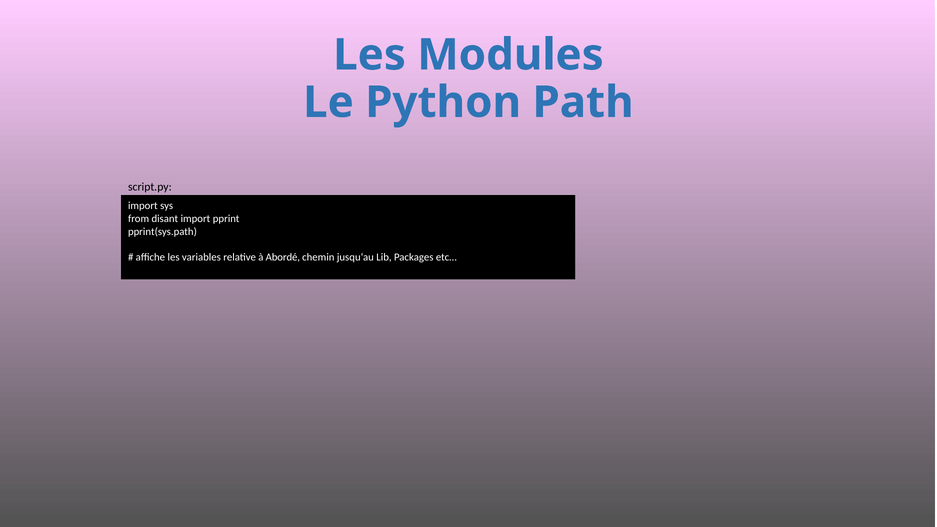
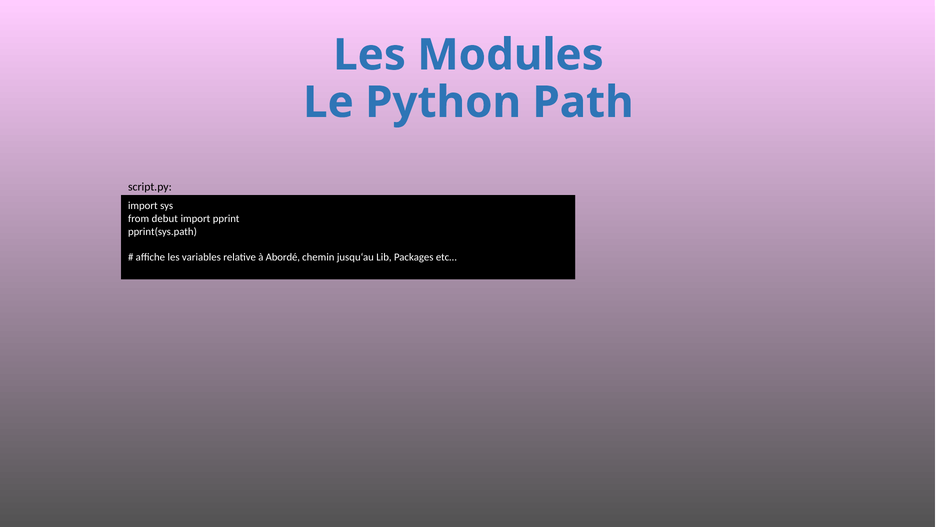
disant: disant -> debut
